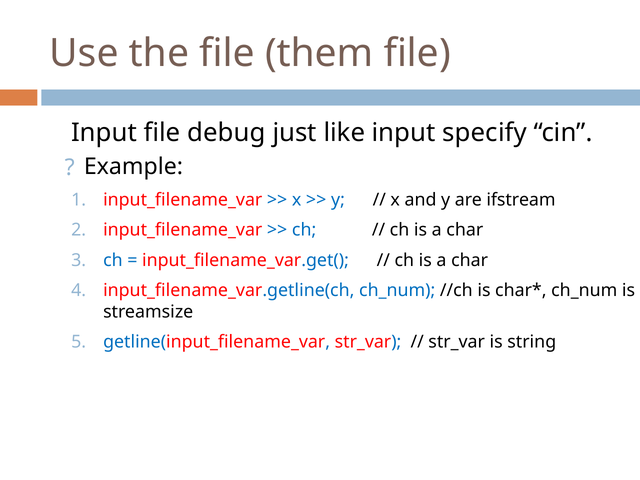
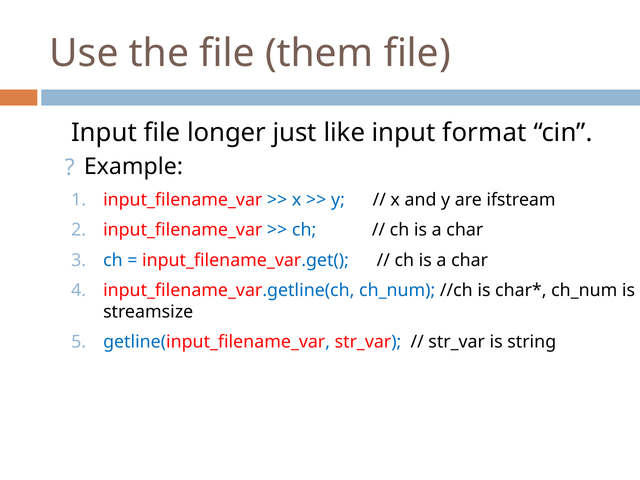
debug: debug -> longer
specify: specify -> format
